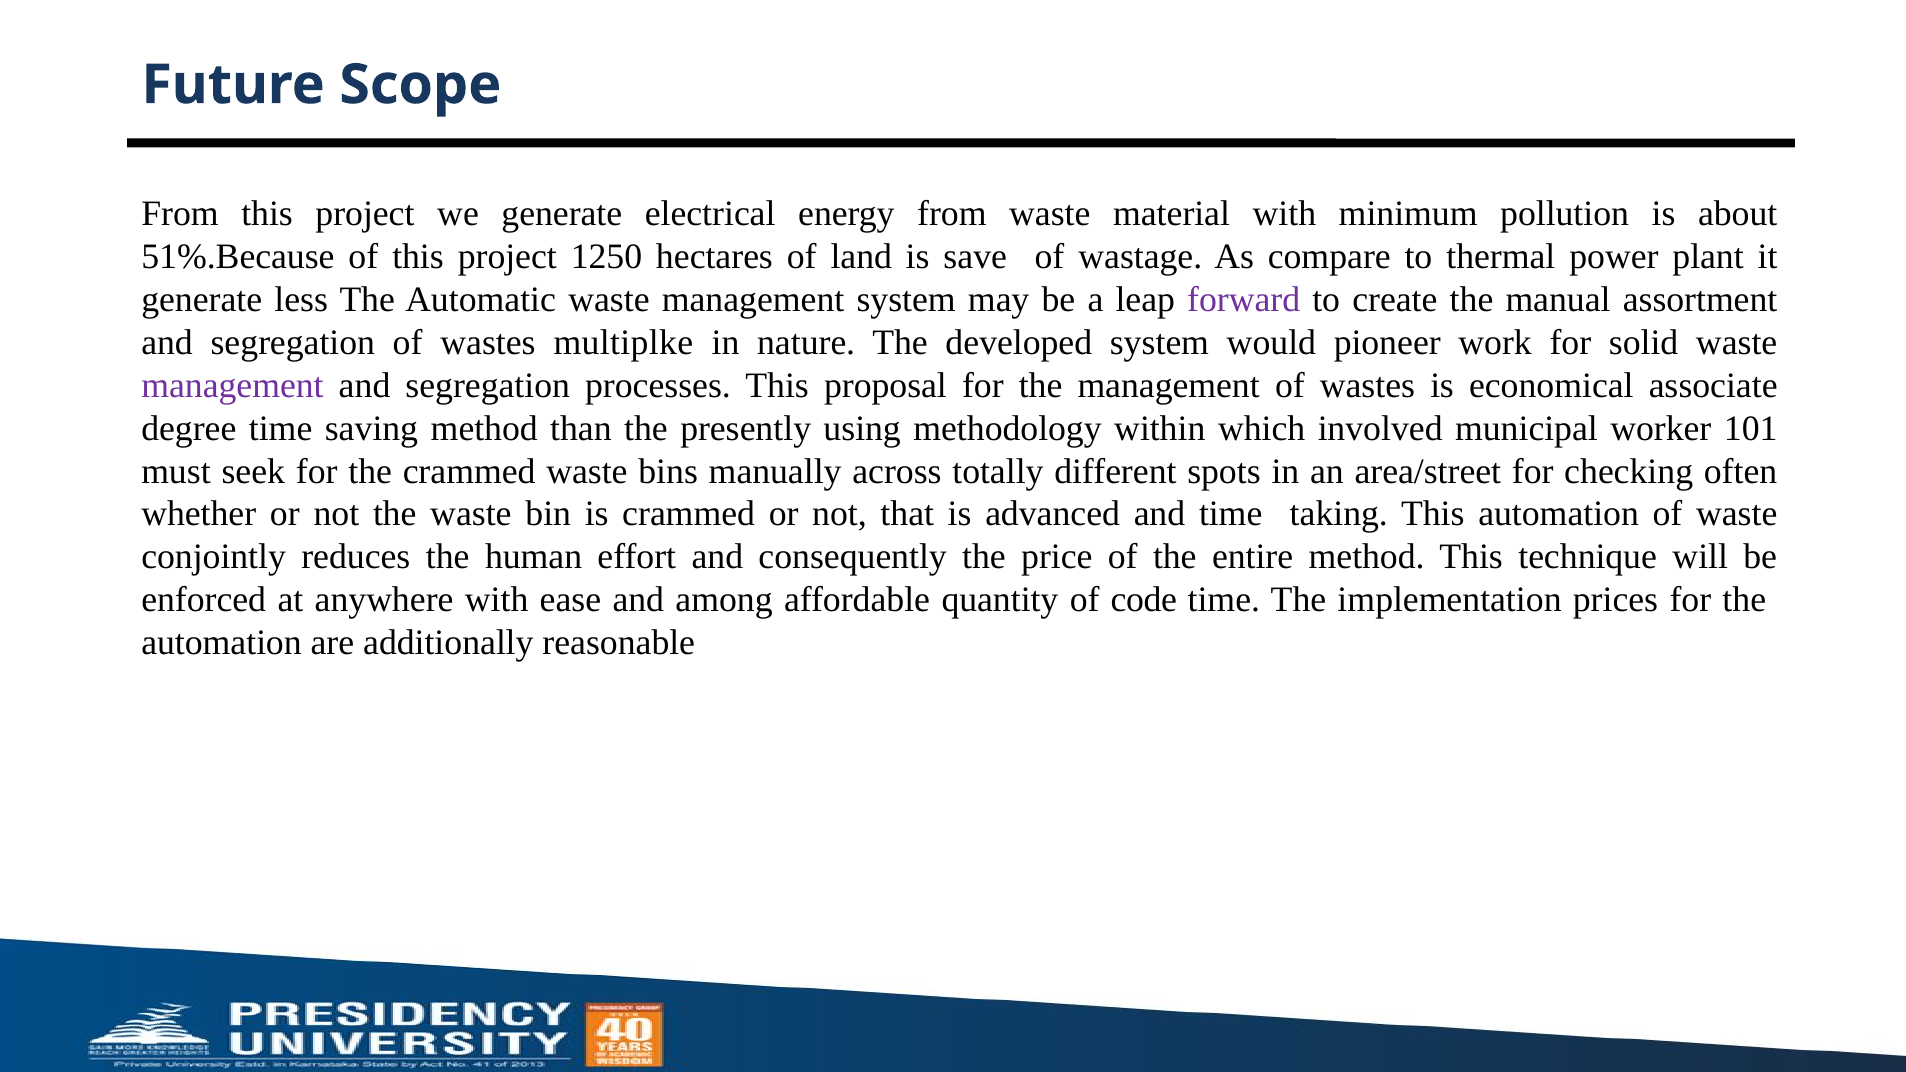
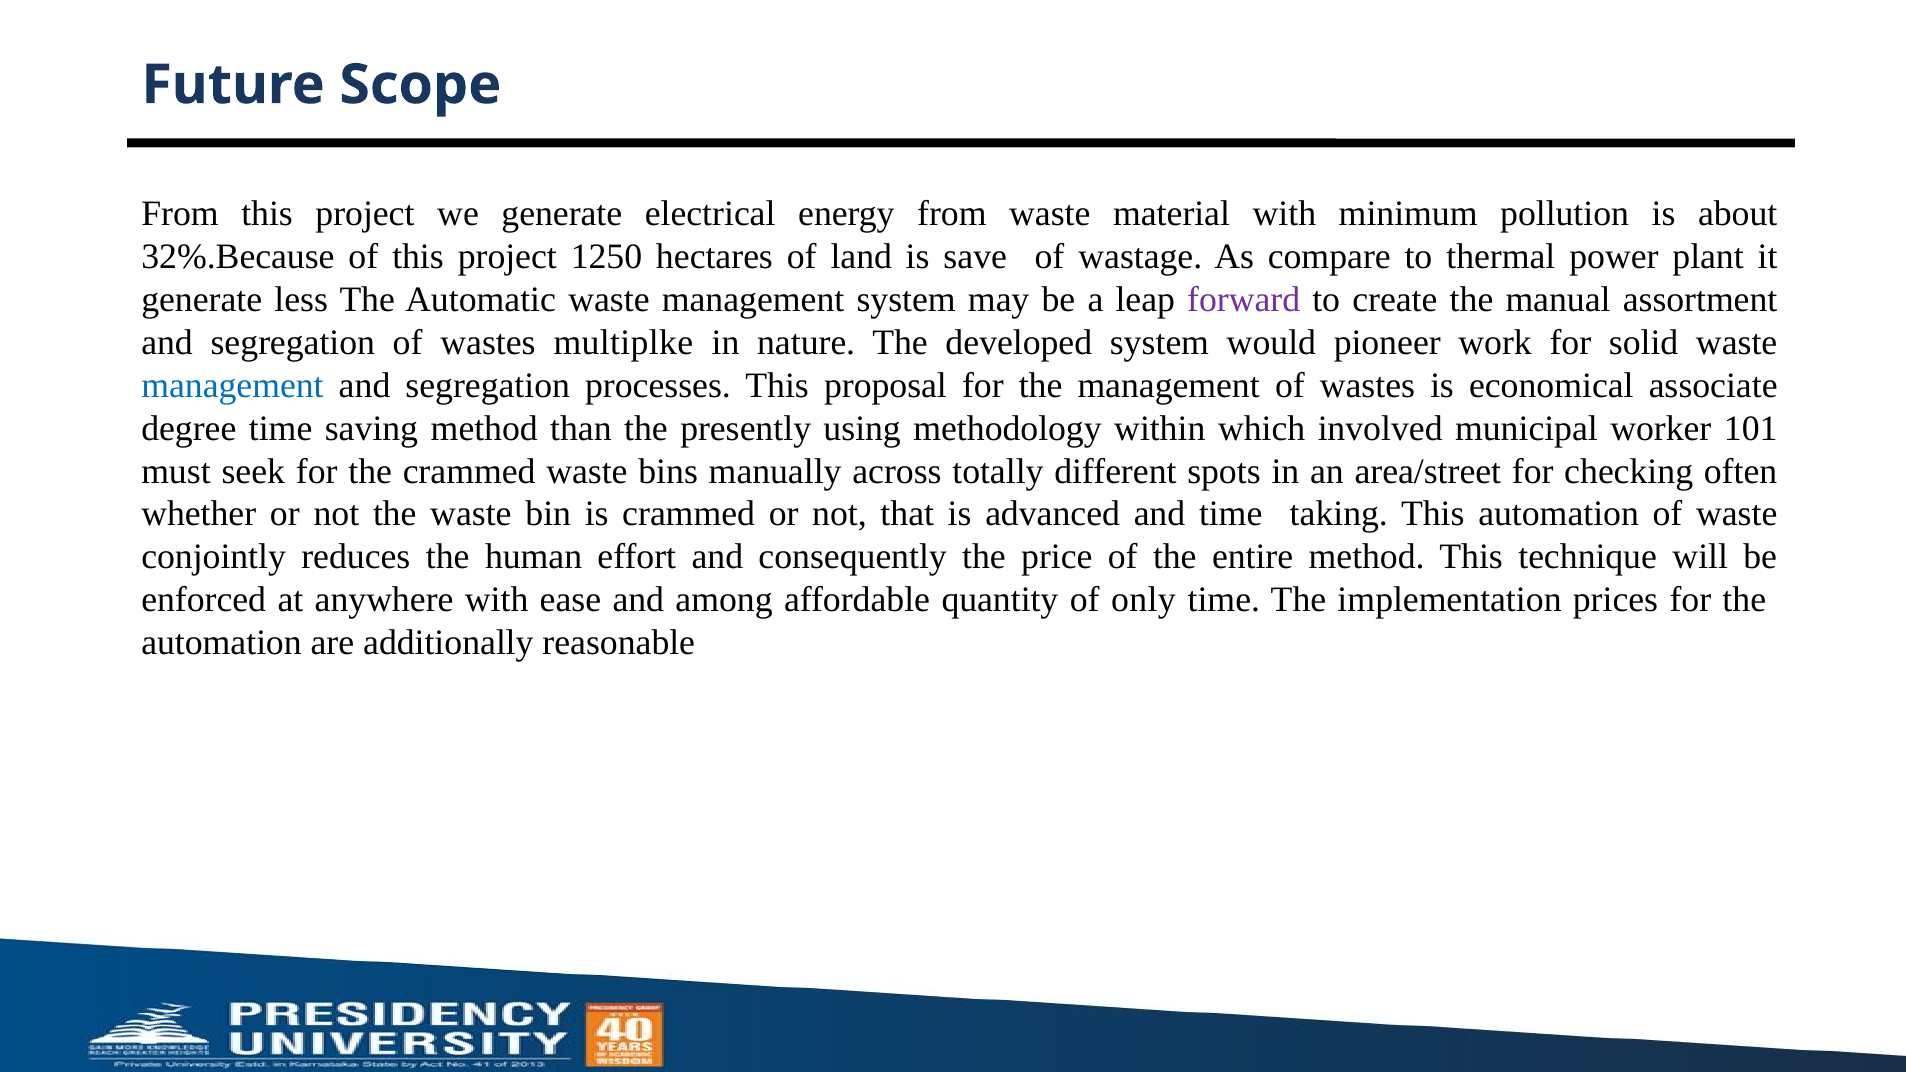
51%.Because: 51%.Because -> 32%.Because
management at (232, 386) colour: purple -> blue
code: code -> only
